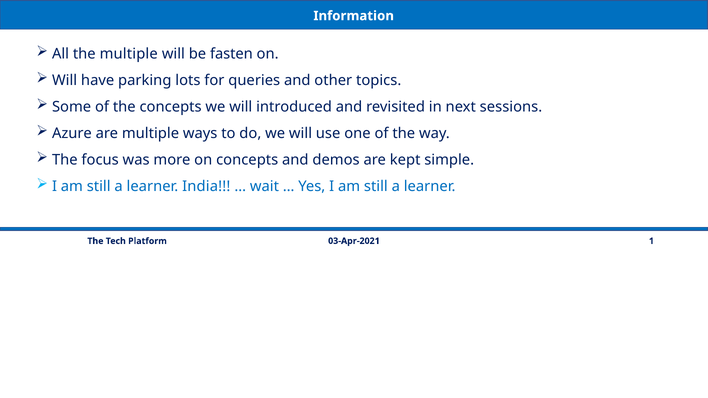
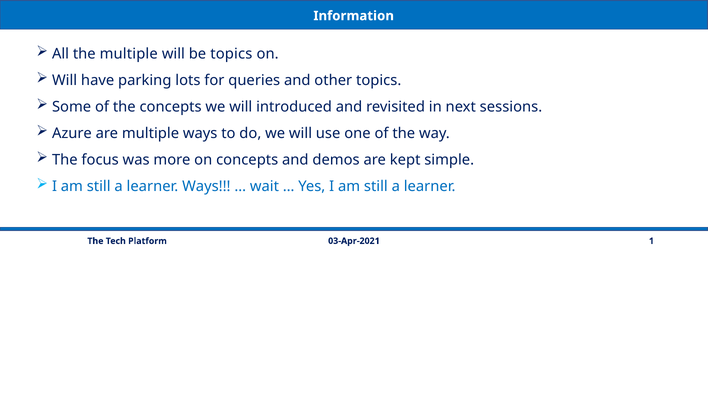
be fasten: fasten -> topics
learner India: India -> Ways
